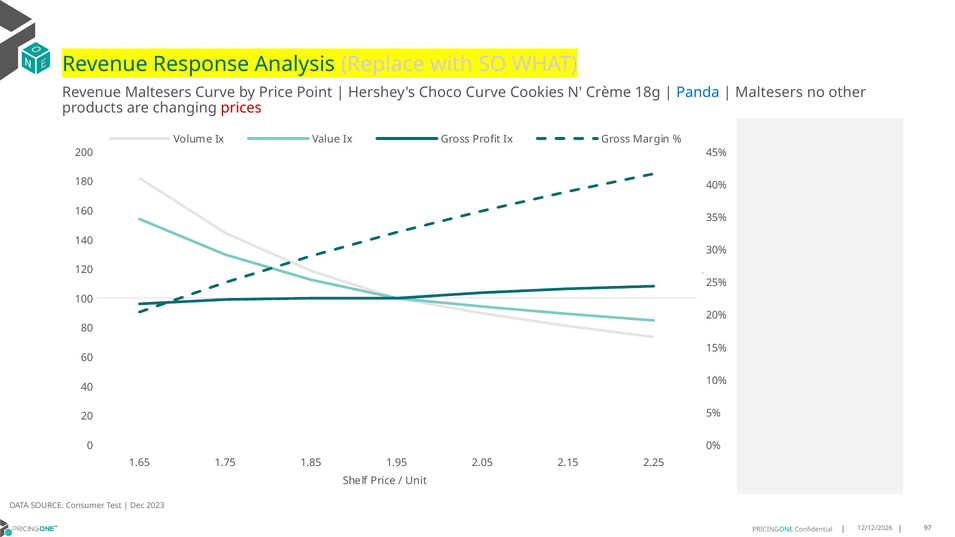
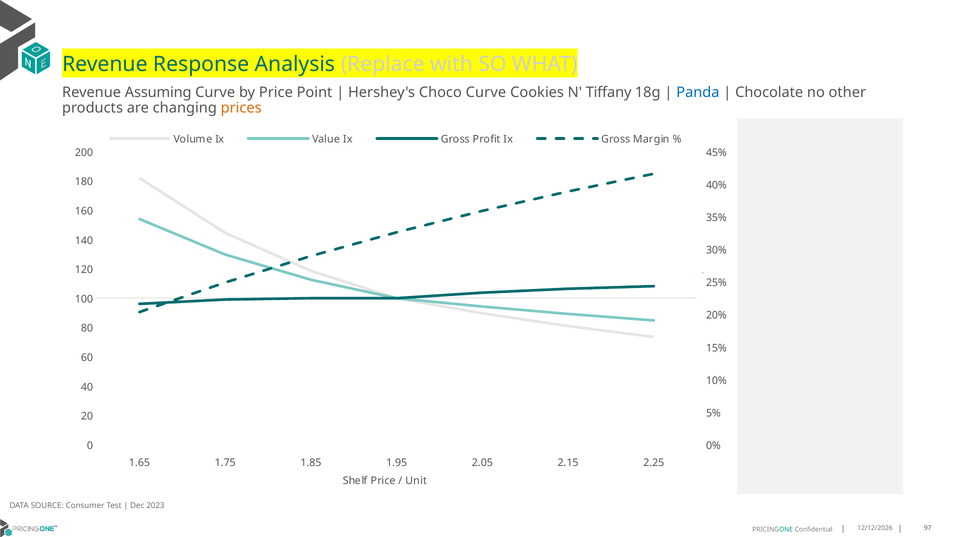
Revenue Maltesers: Maltesers -> Assuming
Crème: Crème -> Tiffany
Maltesers at (769, 92): Maltesers -> Chocolate
prices colour: red -> orange
